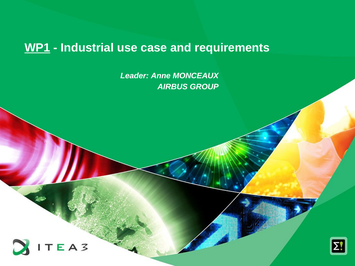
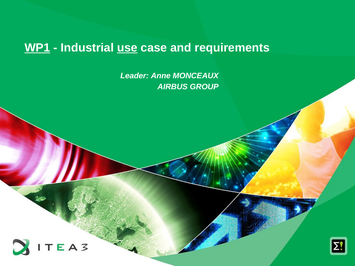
use underline: none -> present
